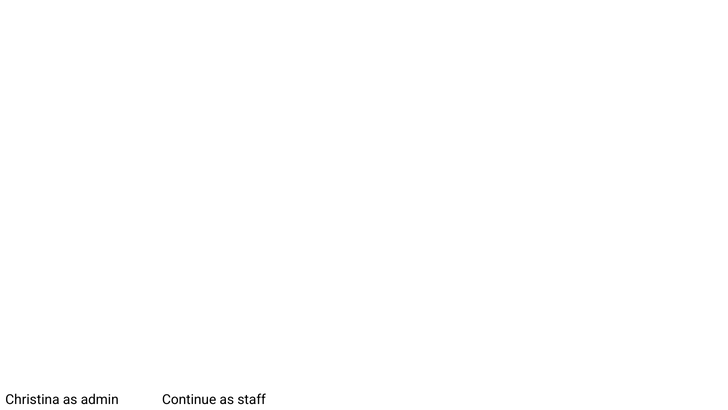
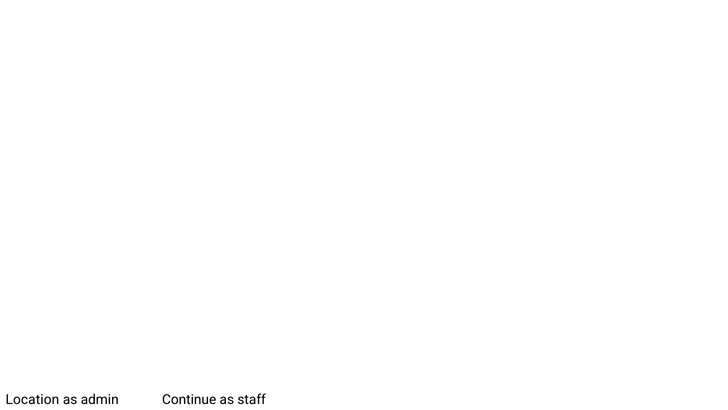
Christina: Christina -> Location
